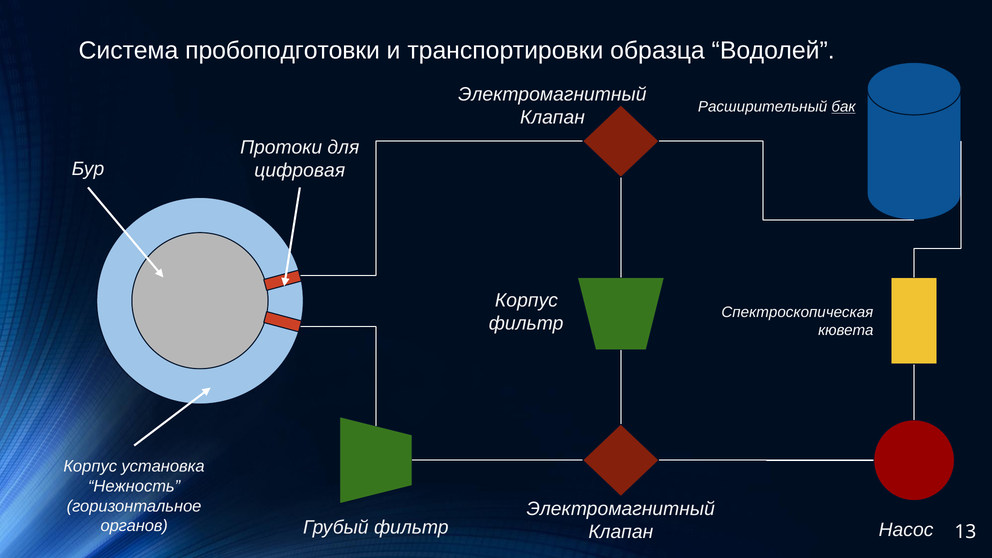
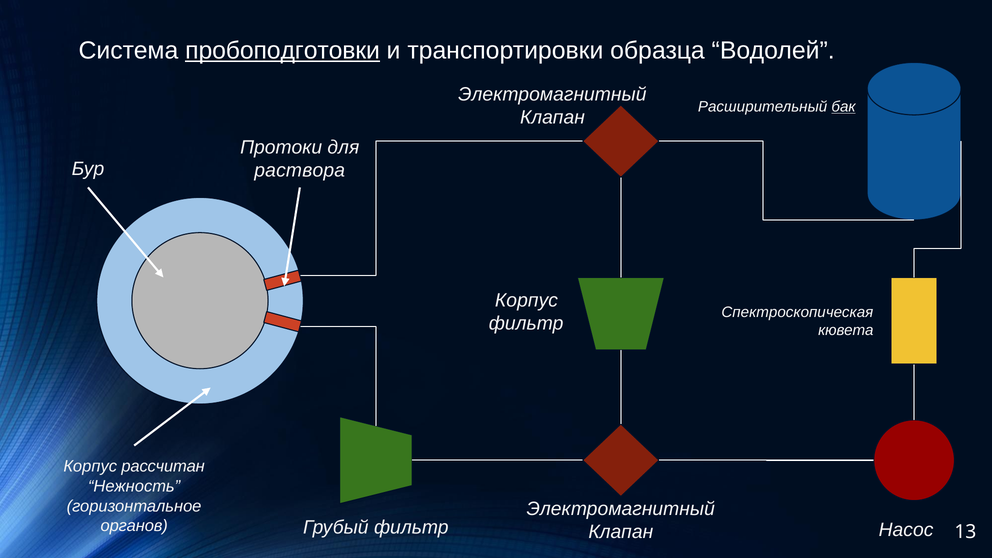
пробоподготовки underline: none -> present
цифровая: цифровая -> раствора
установка: установка -> рассчитан
